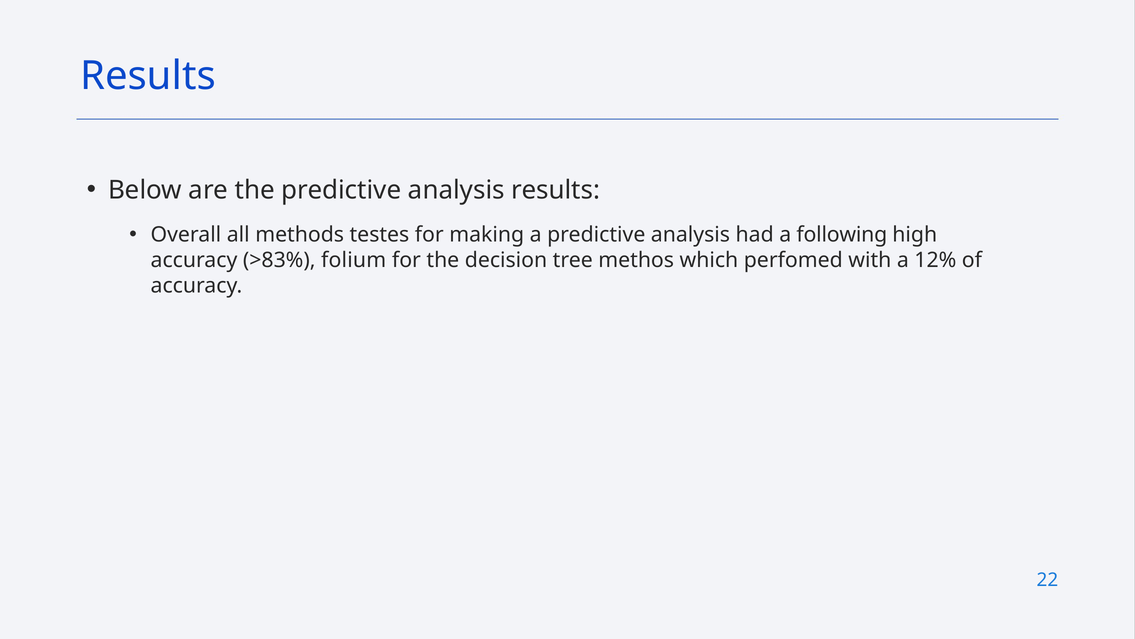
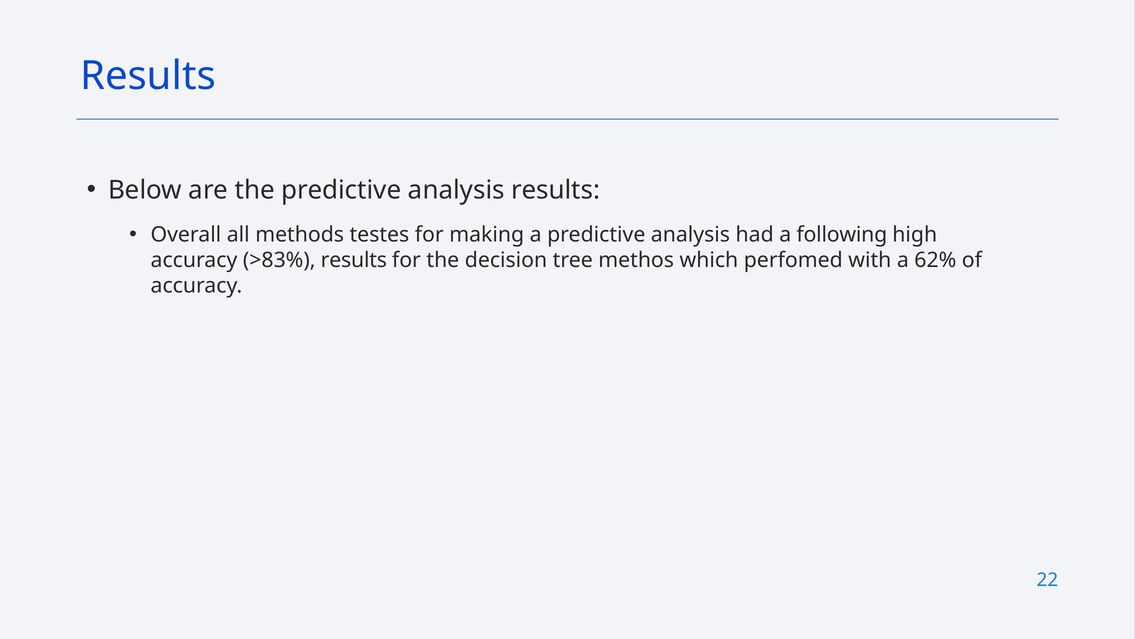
>83% folium: folium -> results
12%: 12% -> 62%
